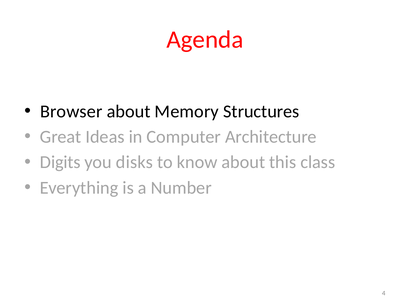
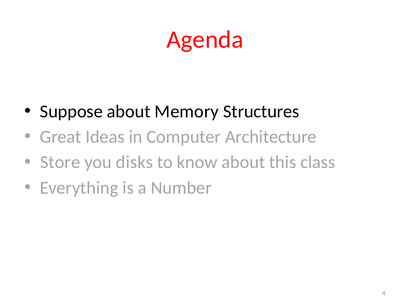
Browser: Browser -> Suppose
Digits: Digits -> Store
